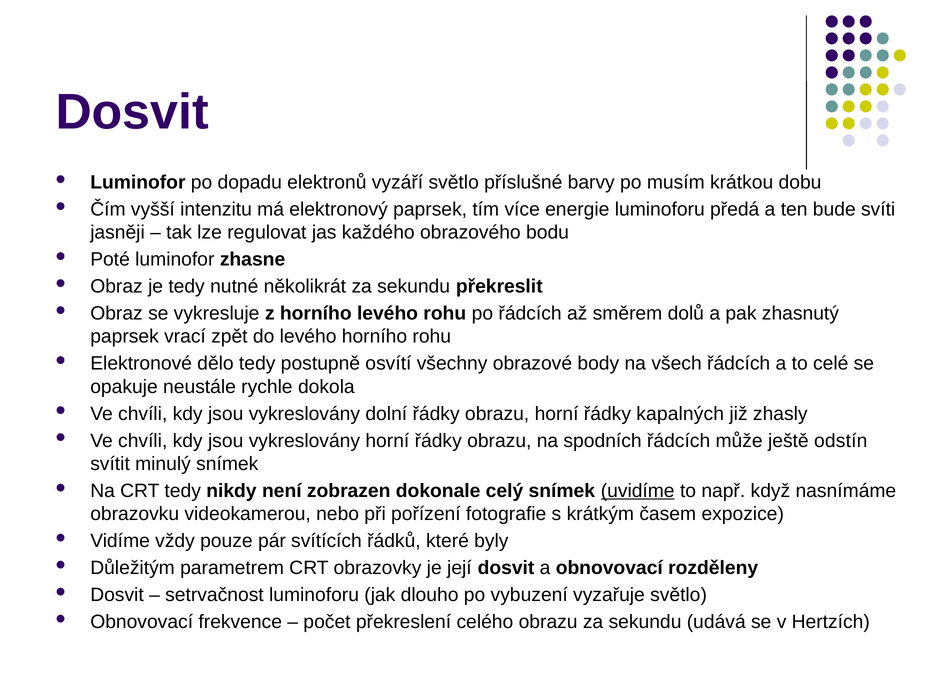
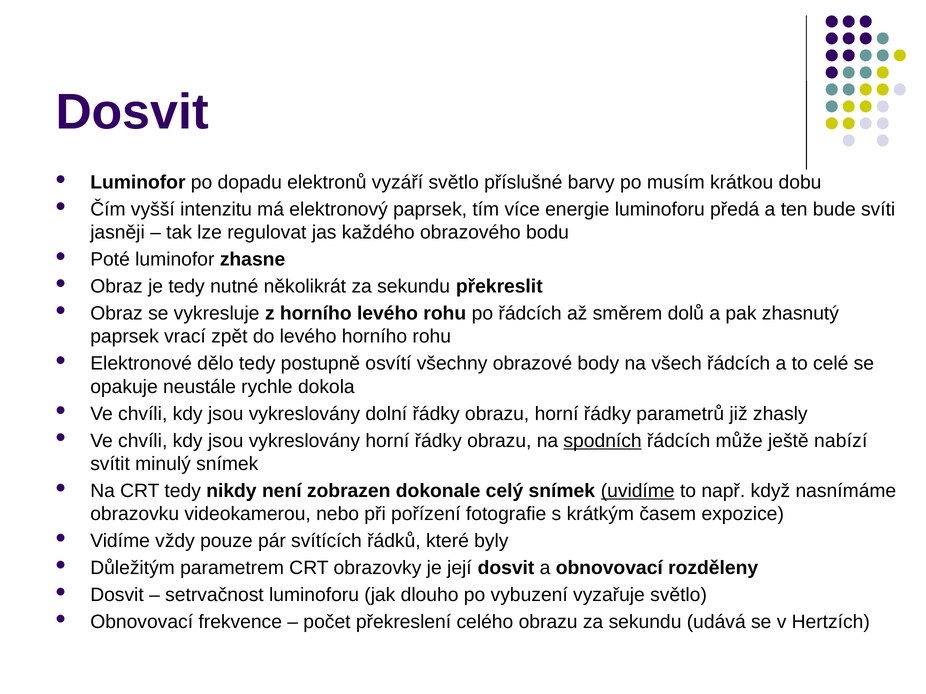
kapalných: kapalných -> parametrů
spodních underline: none -> present
odstín: odstín -> nabízí
